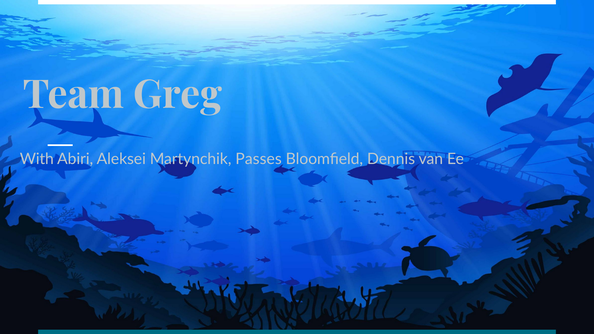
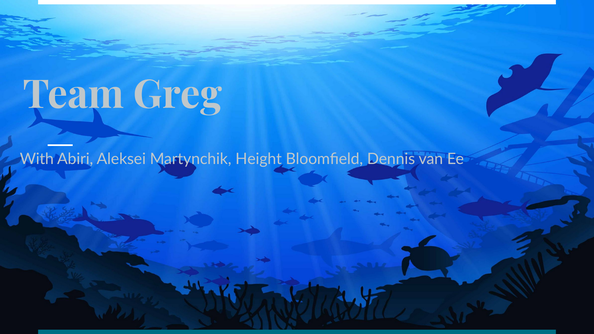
Passes: Passes -> Height
